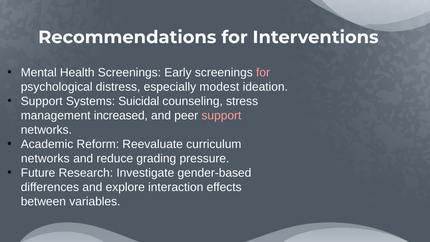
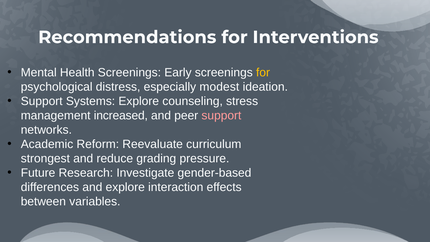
for at (263, 72) colour: pink -> yellow
Systems Suicidal: Suicidal -> Explore
networks at (45, 158): networks -> strongest
